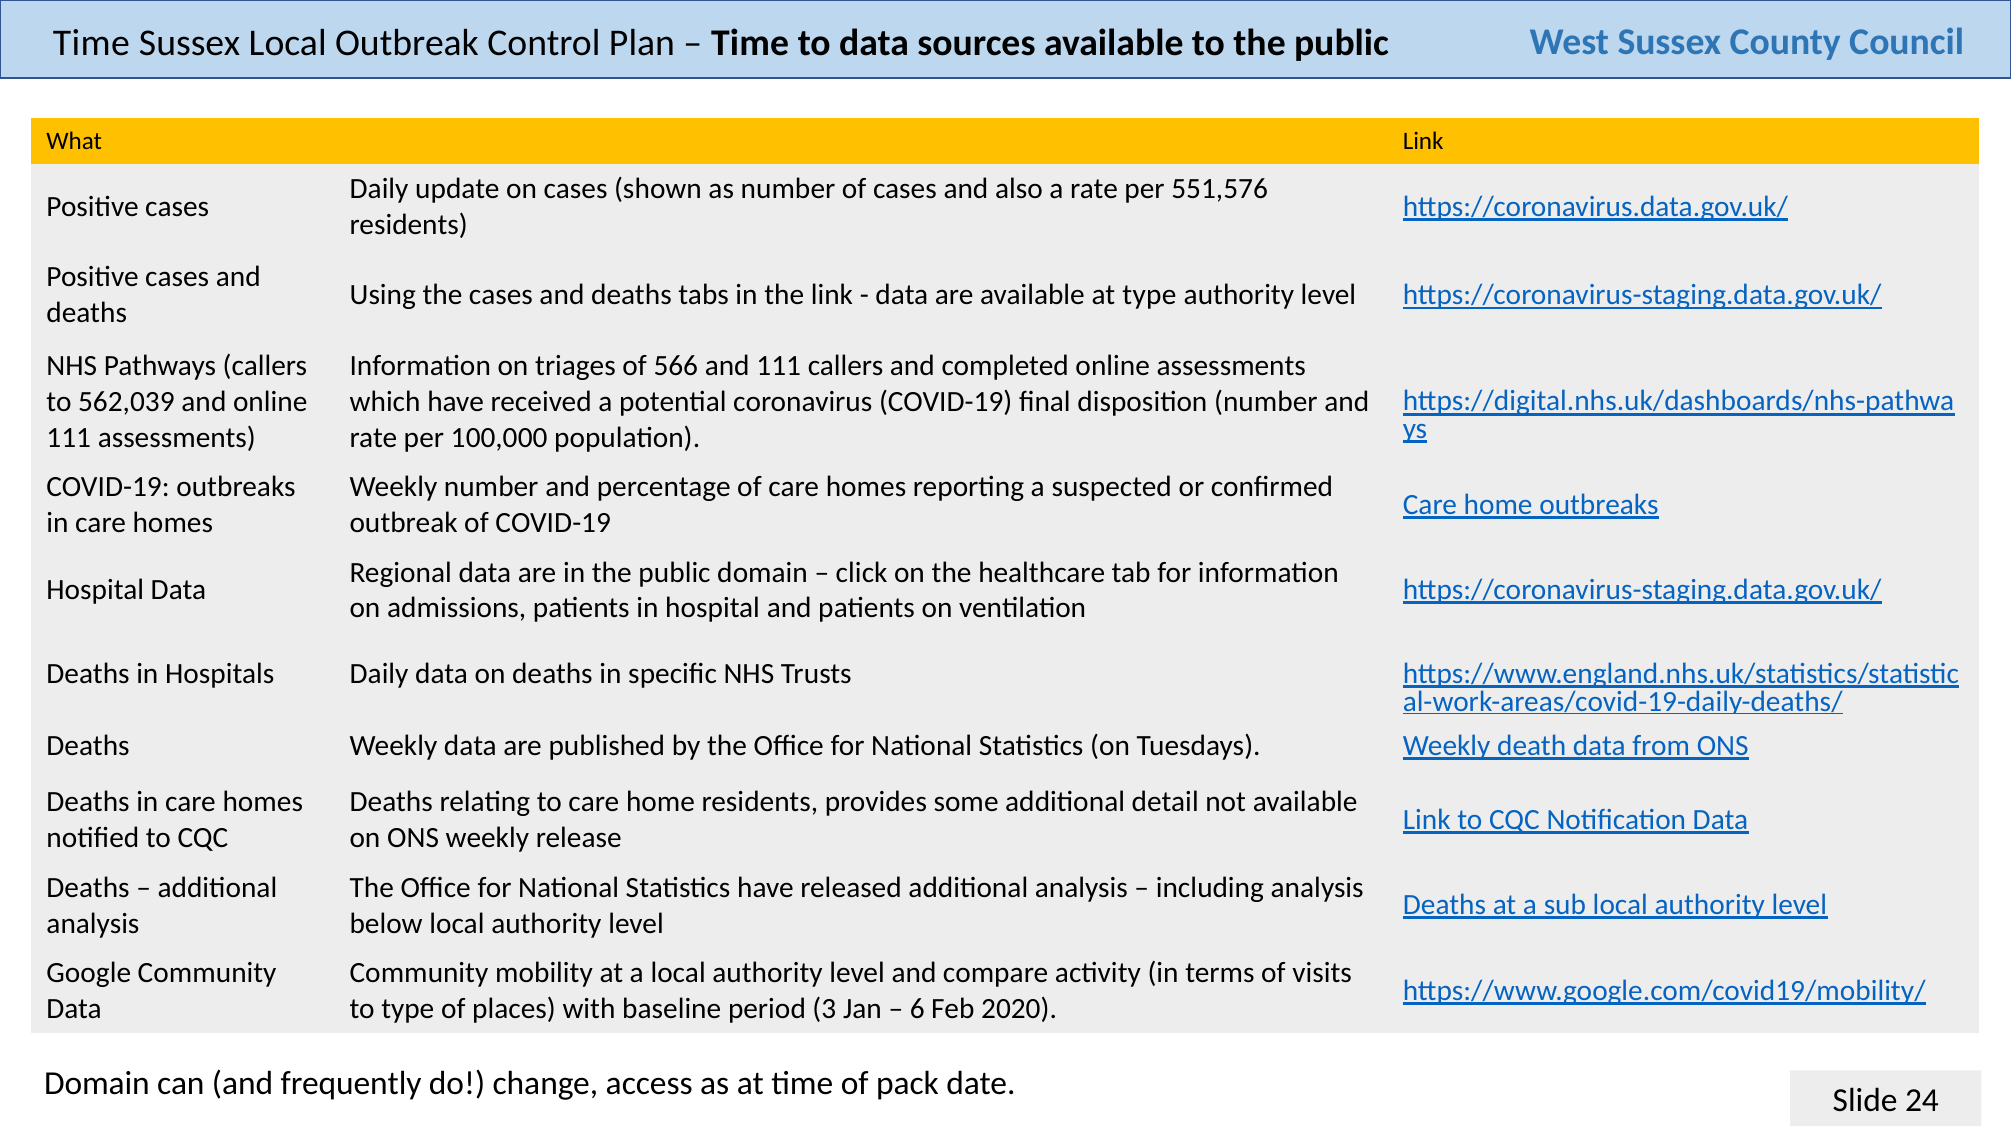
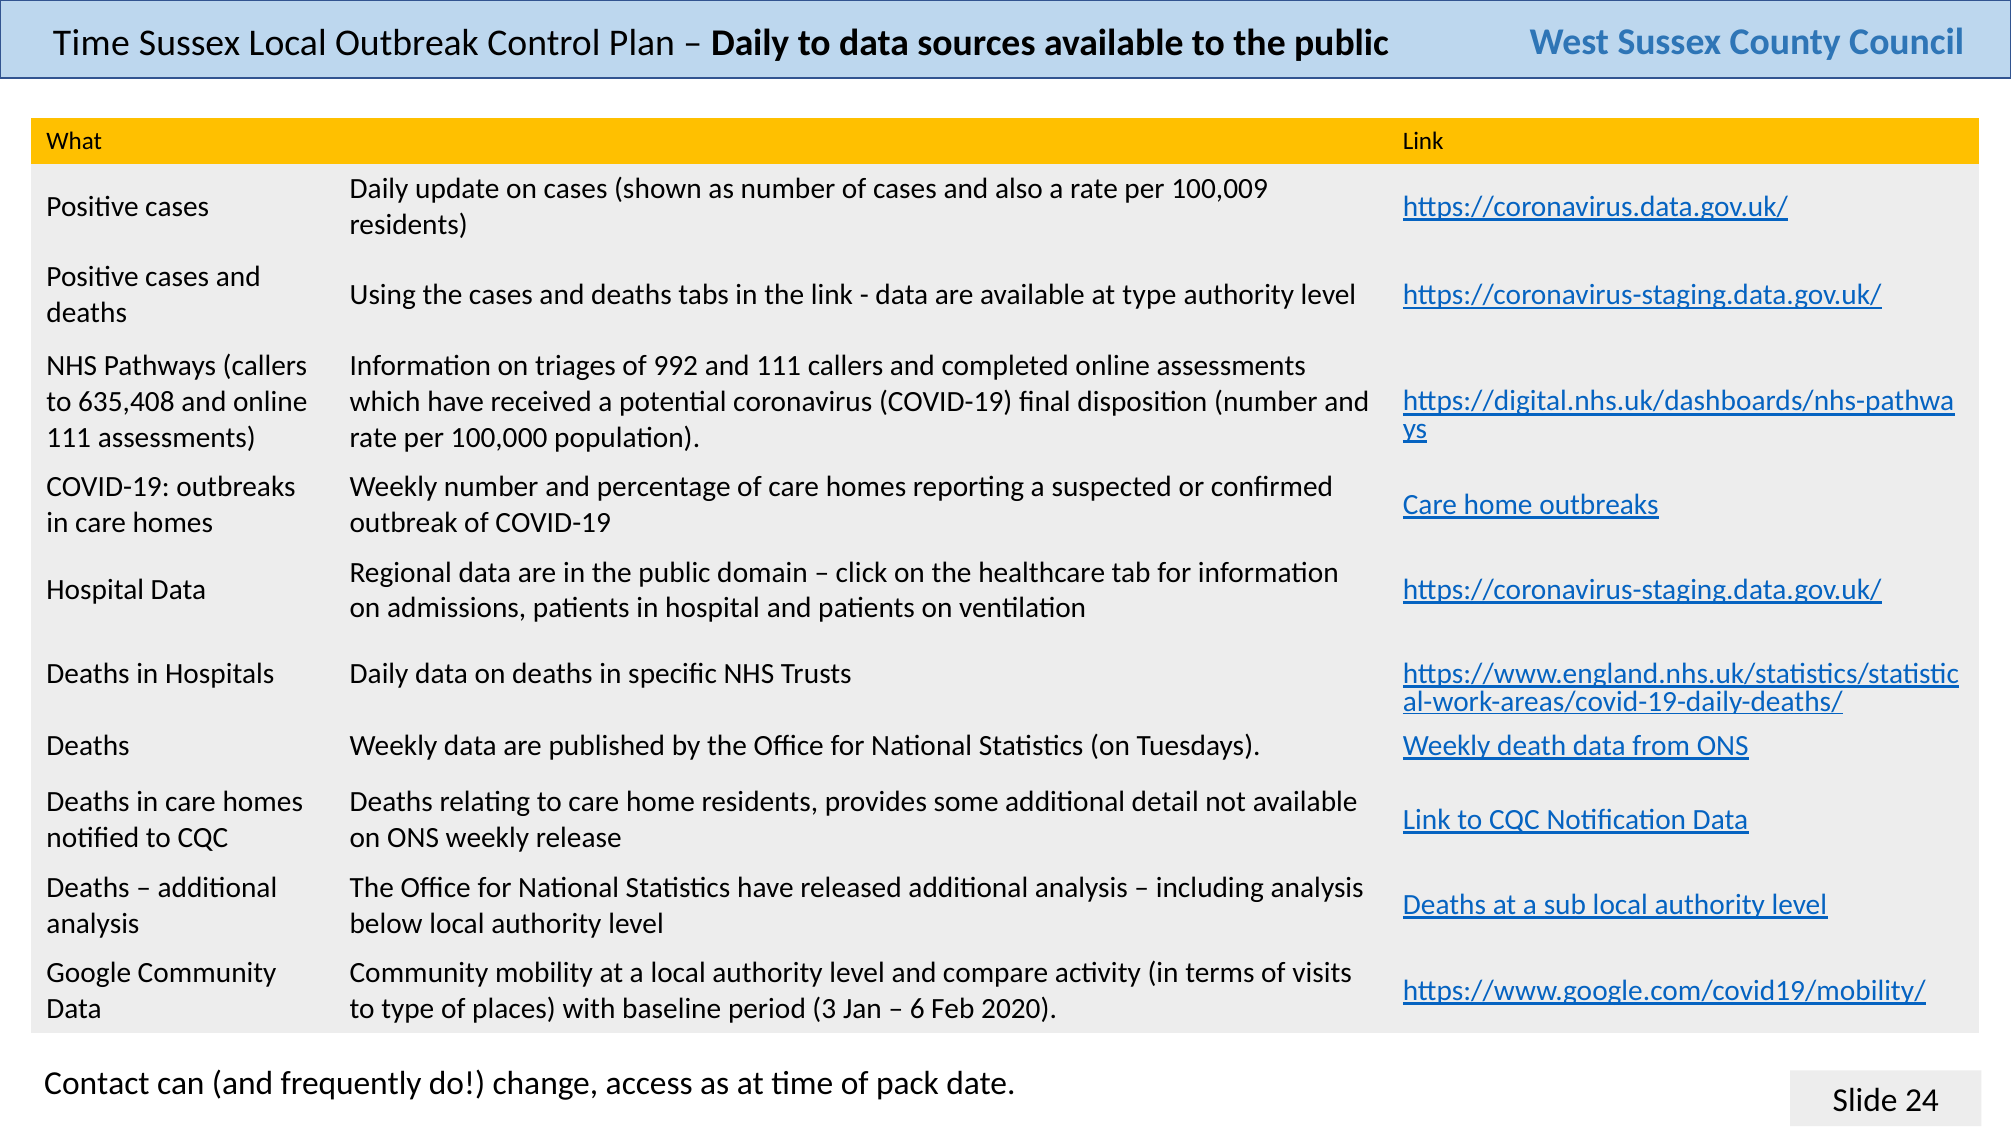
Time at (750, 43): Time -> Daily
551,576: 551,576 -> 100,009
566: 566 -> 992
562,039: 562,039 -> 635,408
Domain at (97, 1083): Domain -> Contact
